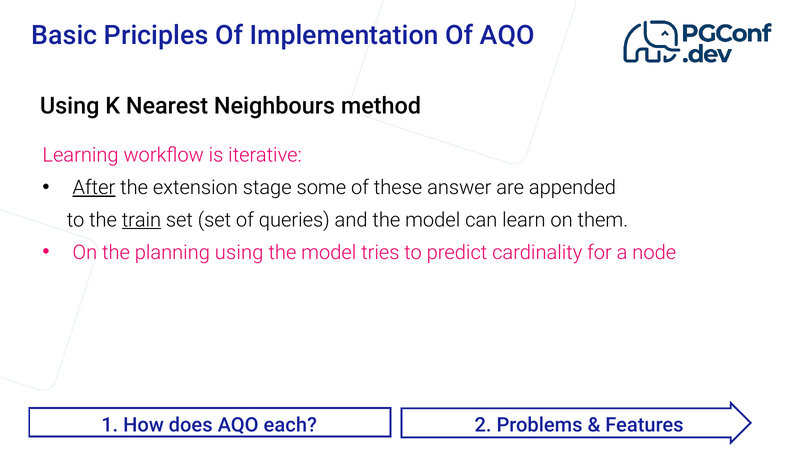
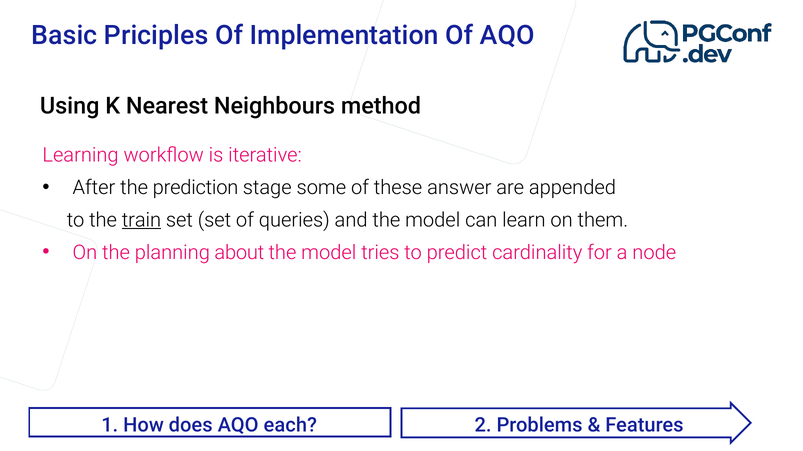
After underline: present -> none
extension: extension -> prediction
planning using: using -> about
